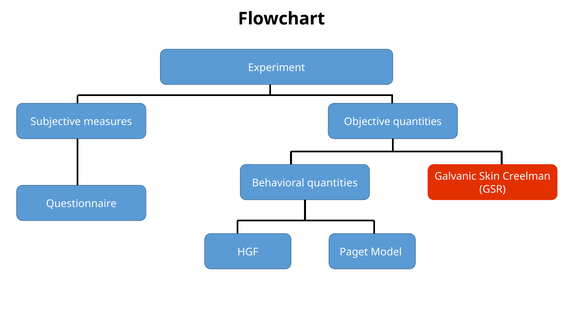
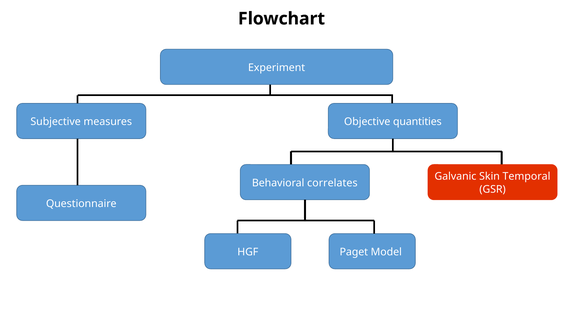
Creelman: Creelman -> Temporal
Behavioral quantities: quantities -> correlates
